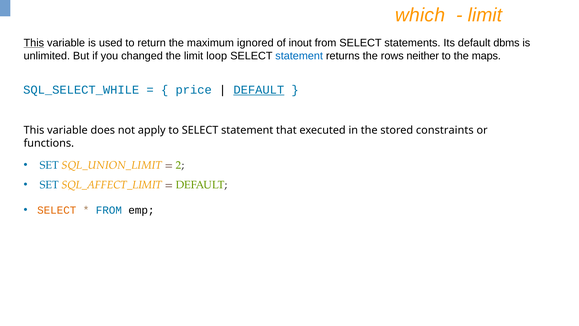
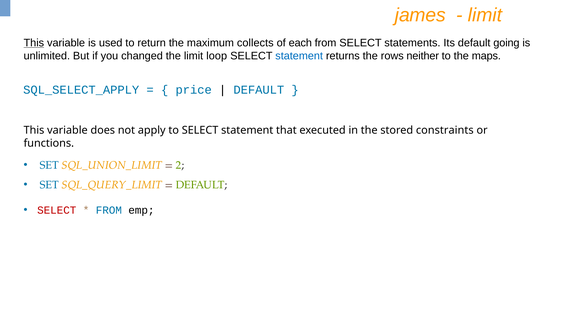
which: which -> james
ignored: ignored -> collects
inout: inout -> each
dbms: dbms -> going
SQL_SELECT_WHILE: SQL_SELECT_WHILE -> SQL_SELECT_APPLY
DEFAULT at (259, 90) underline: present -> none
SQL_AFFECT_LIMIT: SQL_AFFECT_LIMIT -> SQL_QUERY_LIMIT
SELECT at (57, 210) colour: orange -> red
